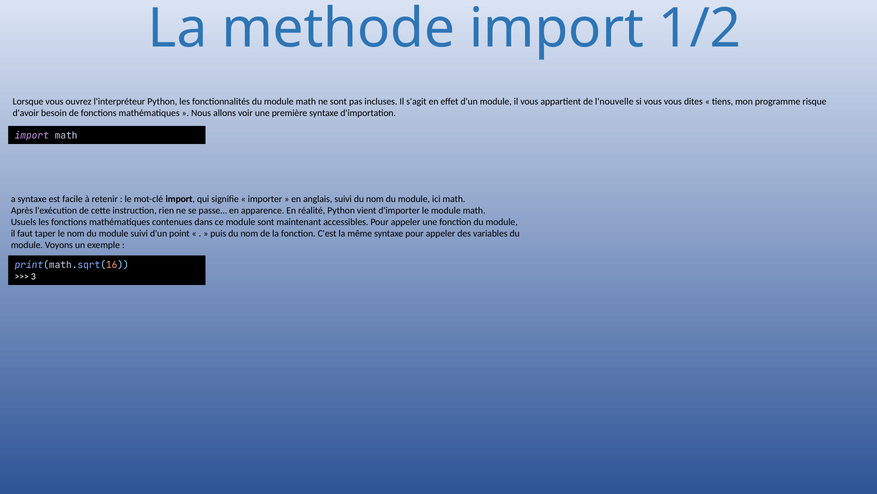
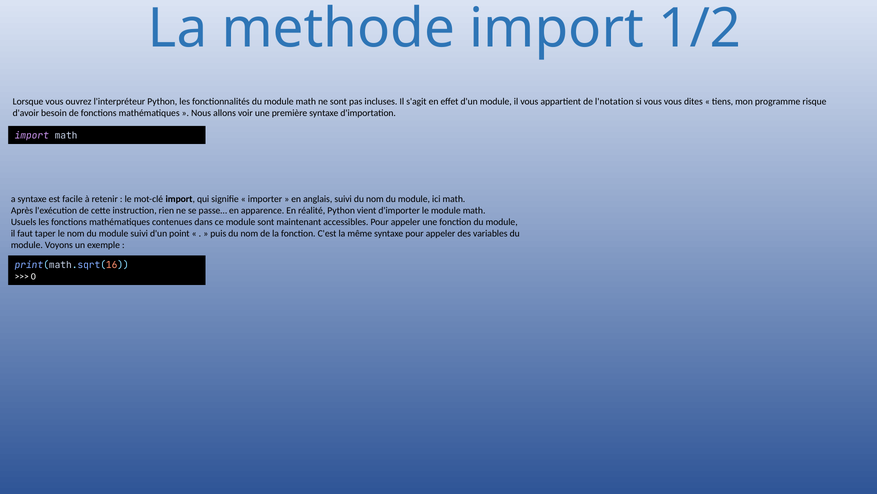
l'nouvelle: l'nouvelle -> l'notation
3: 3 -> 0
